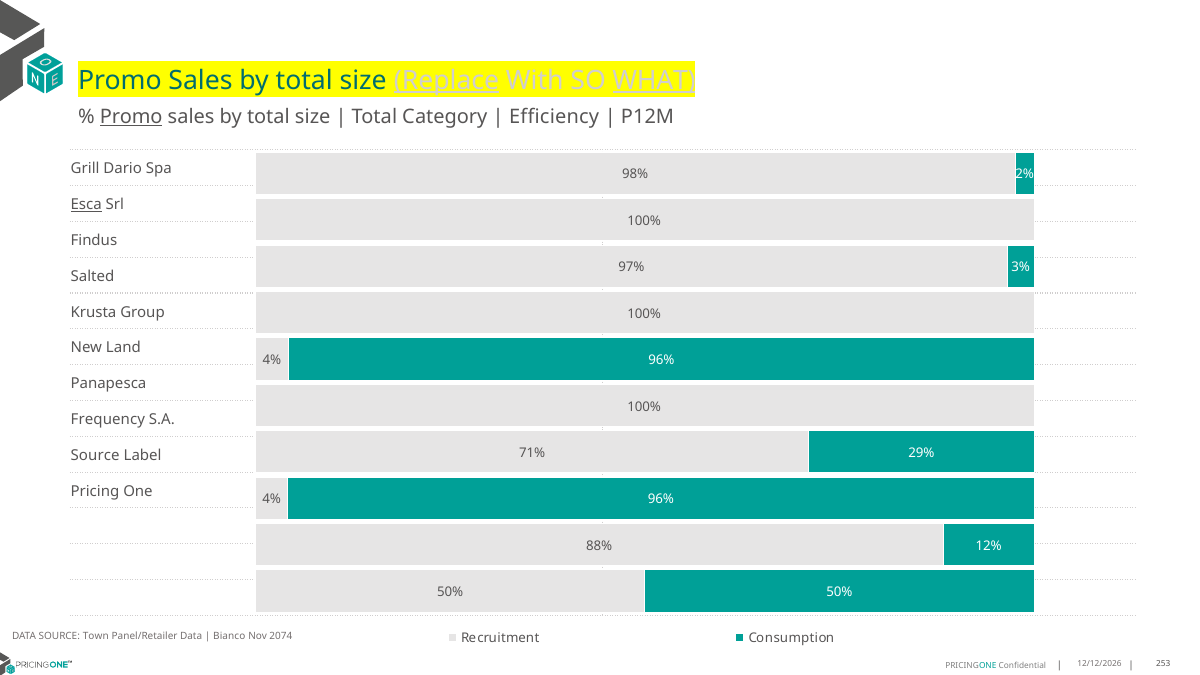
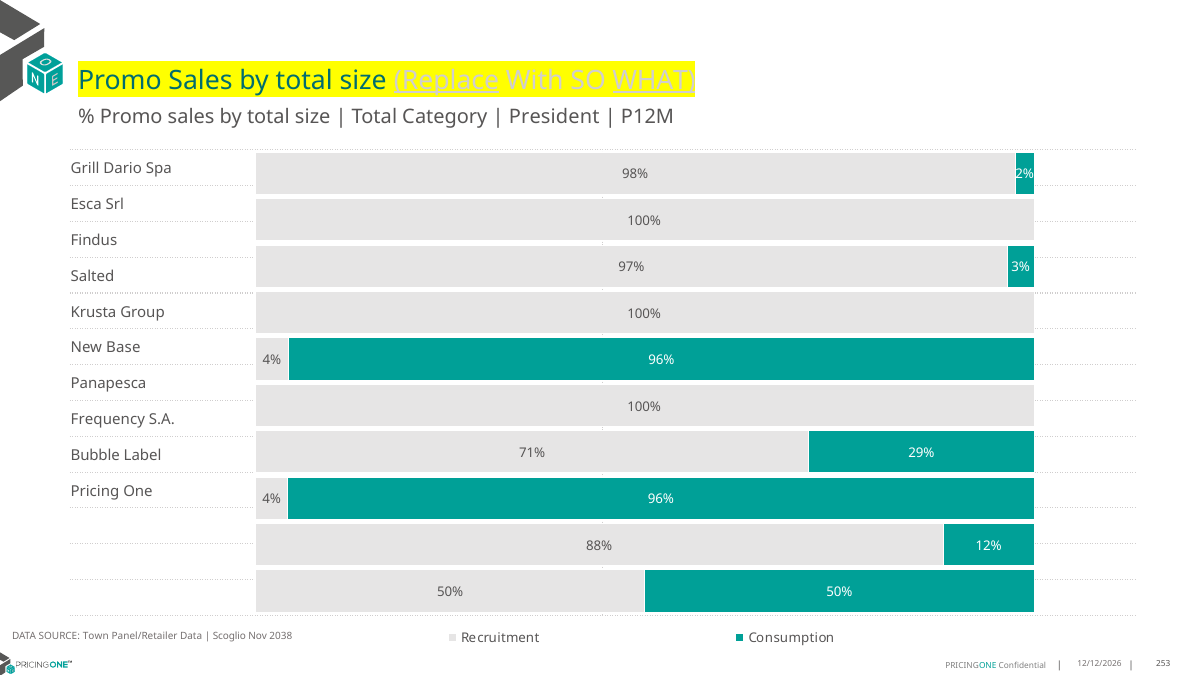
Promo at (131, 117) underline: present -> none
Efficiency: Efficiency -> President
Esca underline: present -> none
Land: Land -> Base
Source at (95, 455): Source -> Bubble
Bianco: Bianco -> Scoglio
2074: 2074 -> 2038
